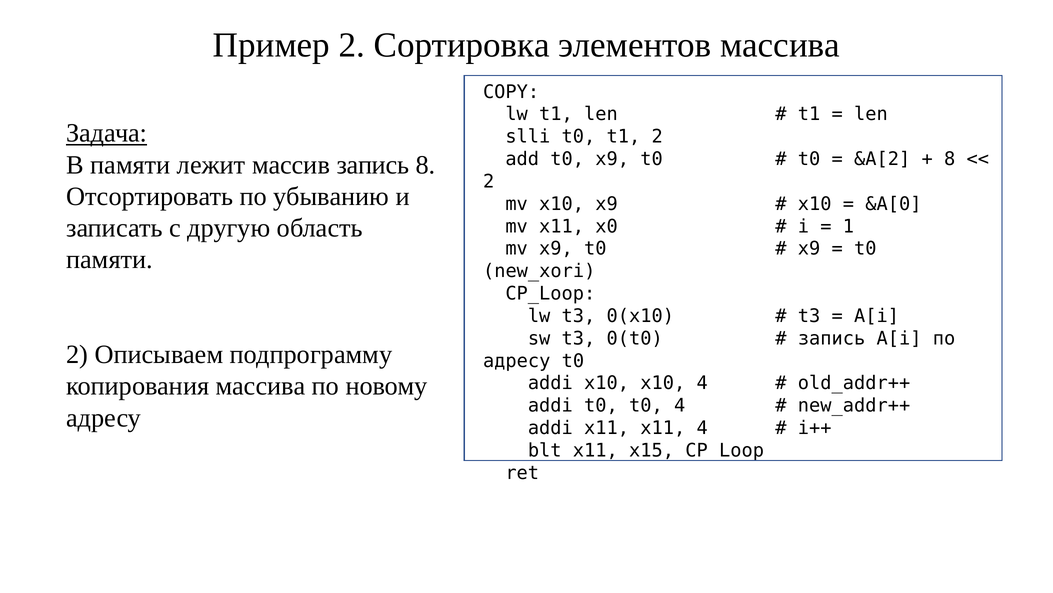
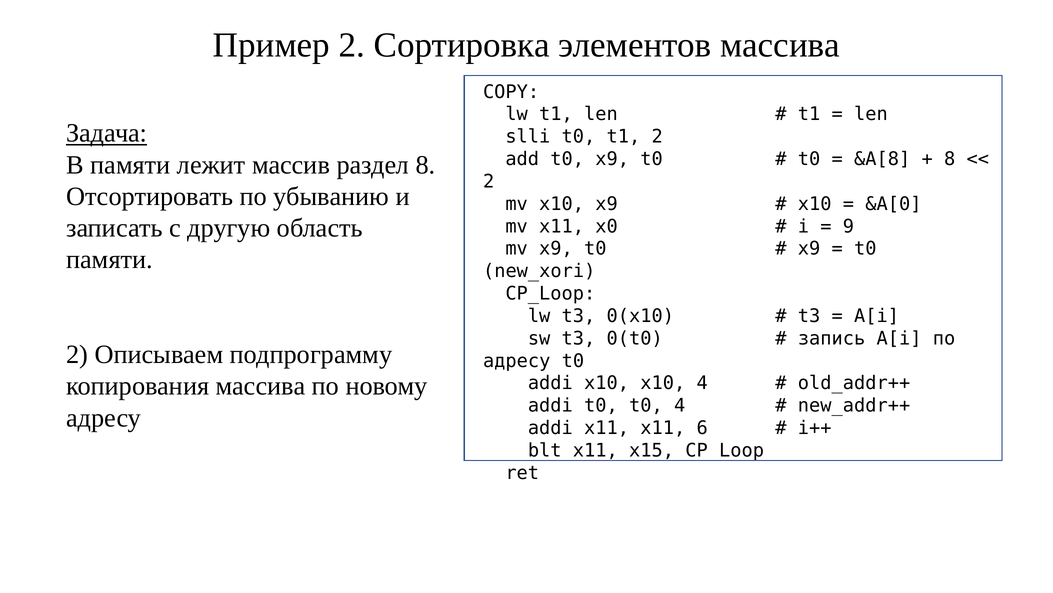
&A[2: &A[2 -> &A[8
массив запись: запись -> раздел
1: 1 -> 9
x11 4: 4 -> 6
